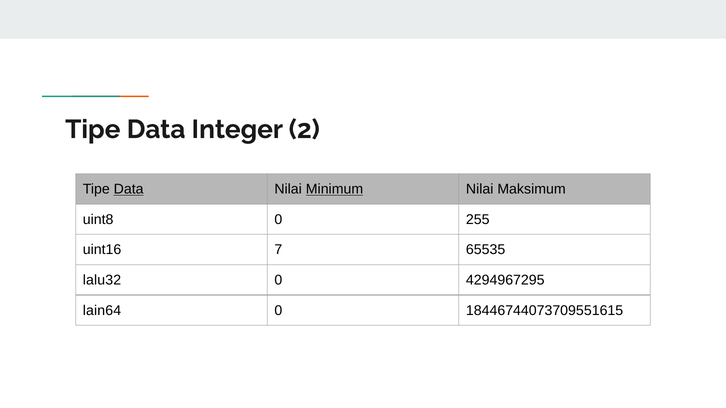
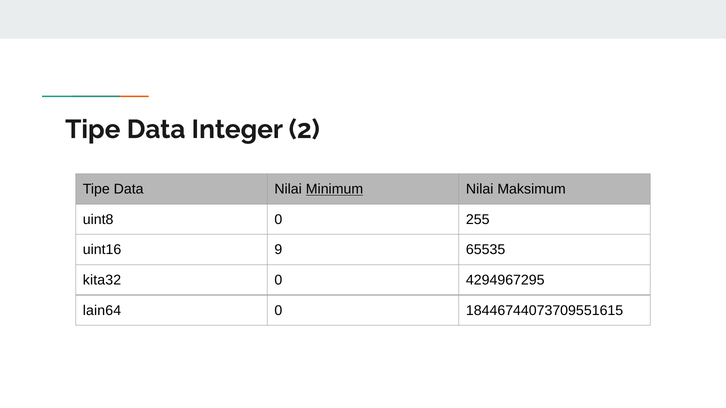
Data at (129, 189) underline: present -> none
7: 7 -> 9
lalu32: lalu32 -> kita32
